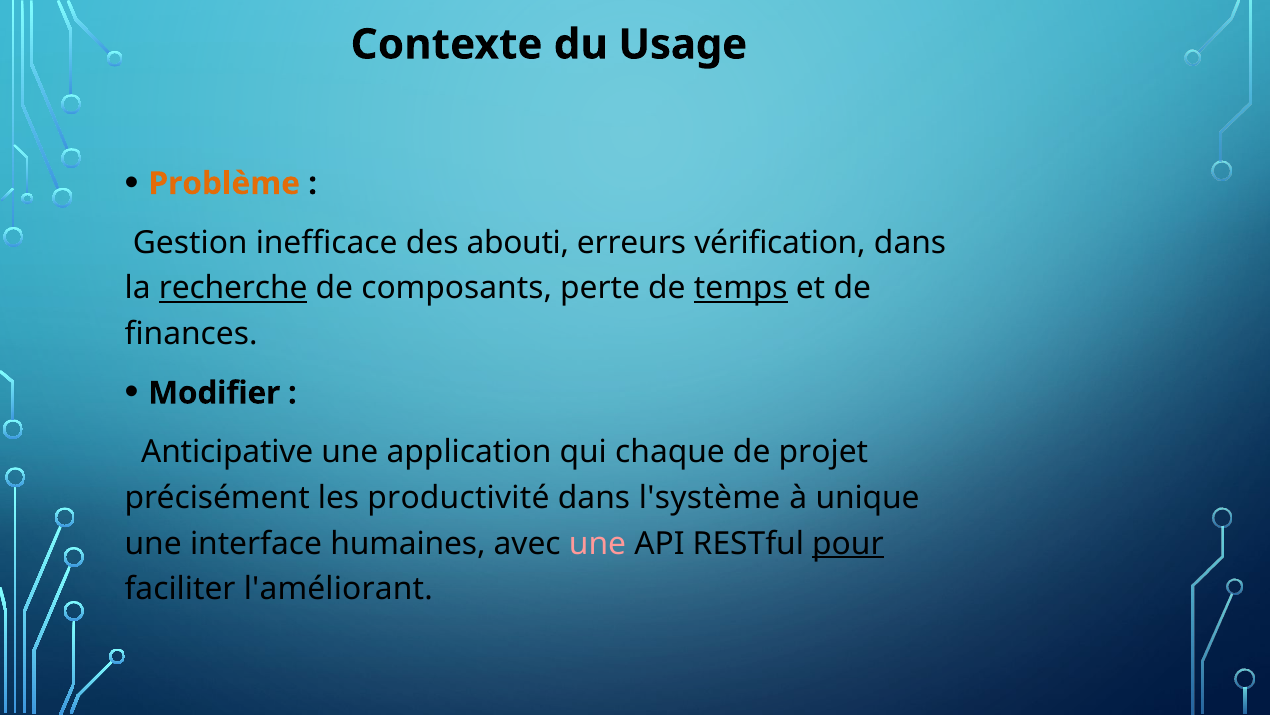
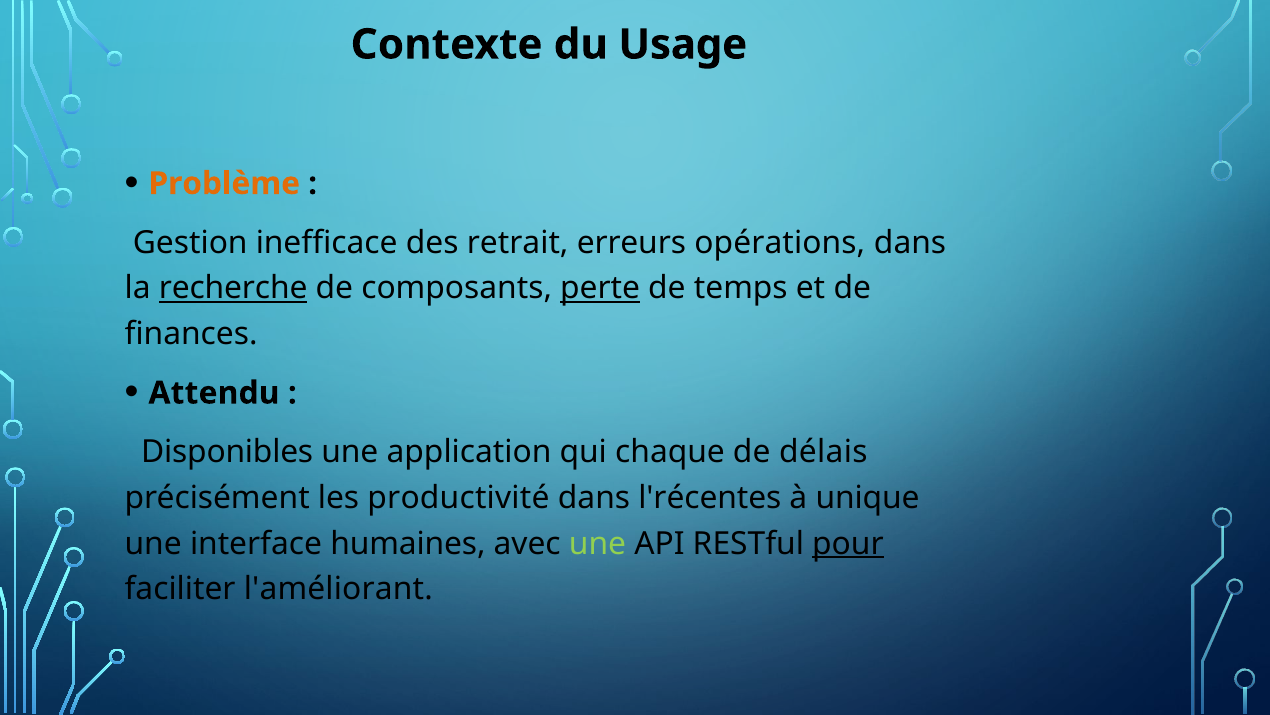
abouti: abouti -> retrait
vérification: vérification -> opérations
perte underline: none -> present
temps underline: present -> none
Modifier: Modifier -> Attendu
Anticipative: Anticipative -> Disponibles
projet: projet -> délais
l'système: l'système -> l'récentes
une at (598, 543) colour: pink -> light green
